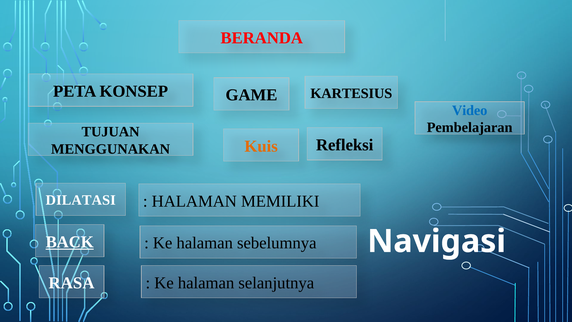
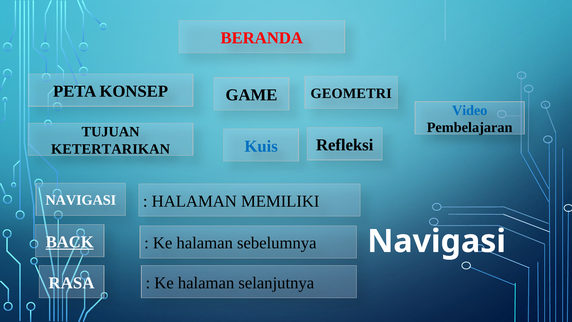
KARTESIUS: KARTESIUS -> GEOMETRI
Kuis colour: orange -> blue
MENGGUNAKAN: MENGGUNAKAN -> KETERTARIKAN
DILATASI at (81, 200): DILATASI -> NAVIGASI
